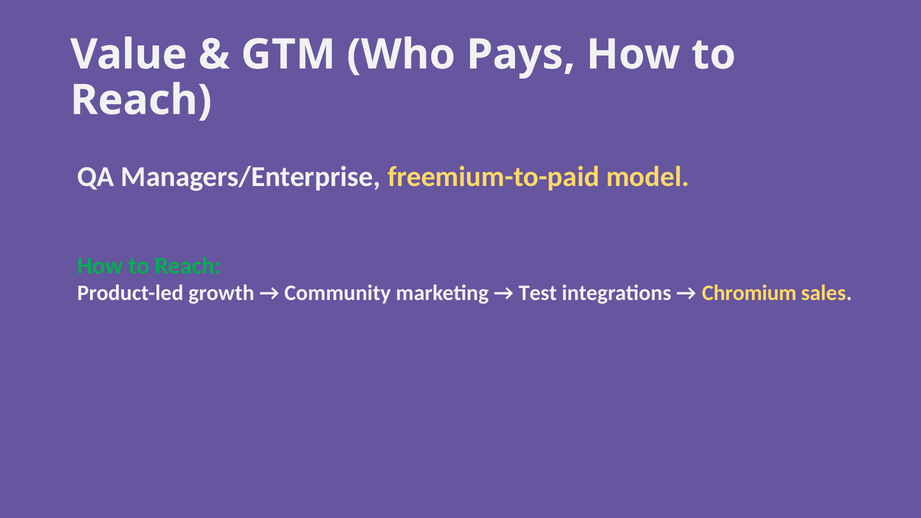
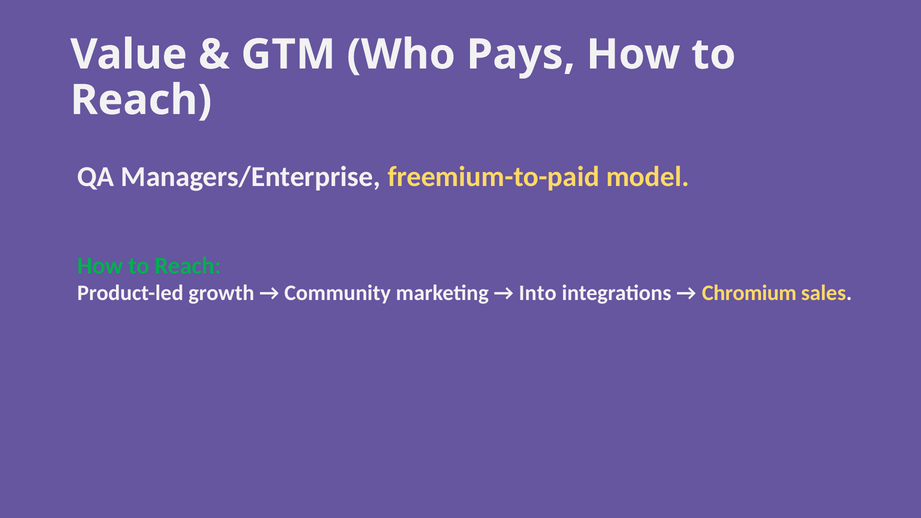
Test: Test -> Into
